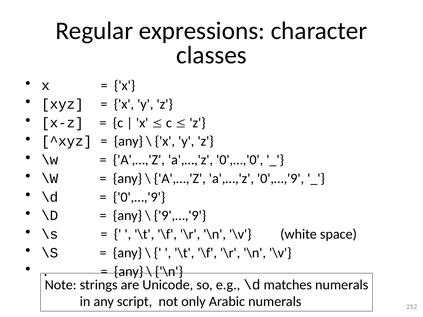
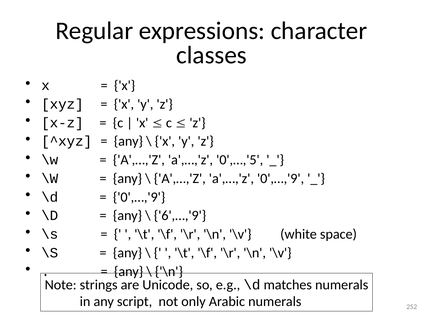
0',…,'0: 0',…,'0 -> 0',…,'5
9',…,'9: 9',…,'9 -> 6',…,'9
